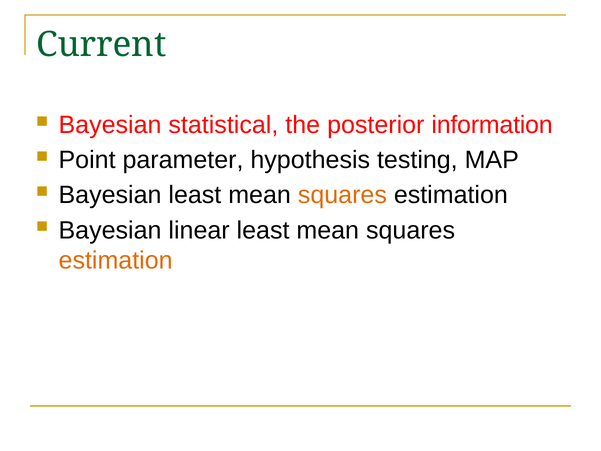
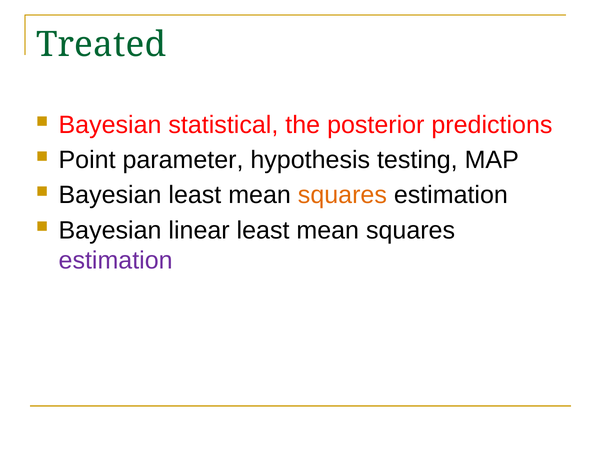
Current: Current -> Treated
information: information -> predictions
estimation at (116, 260) colour: orange -> purple
